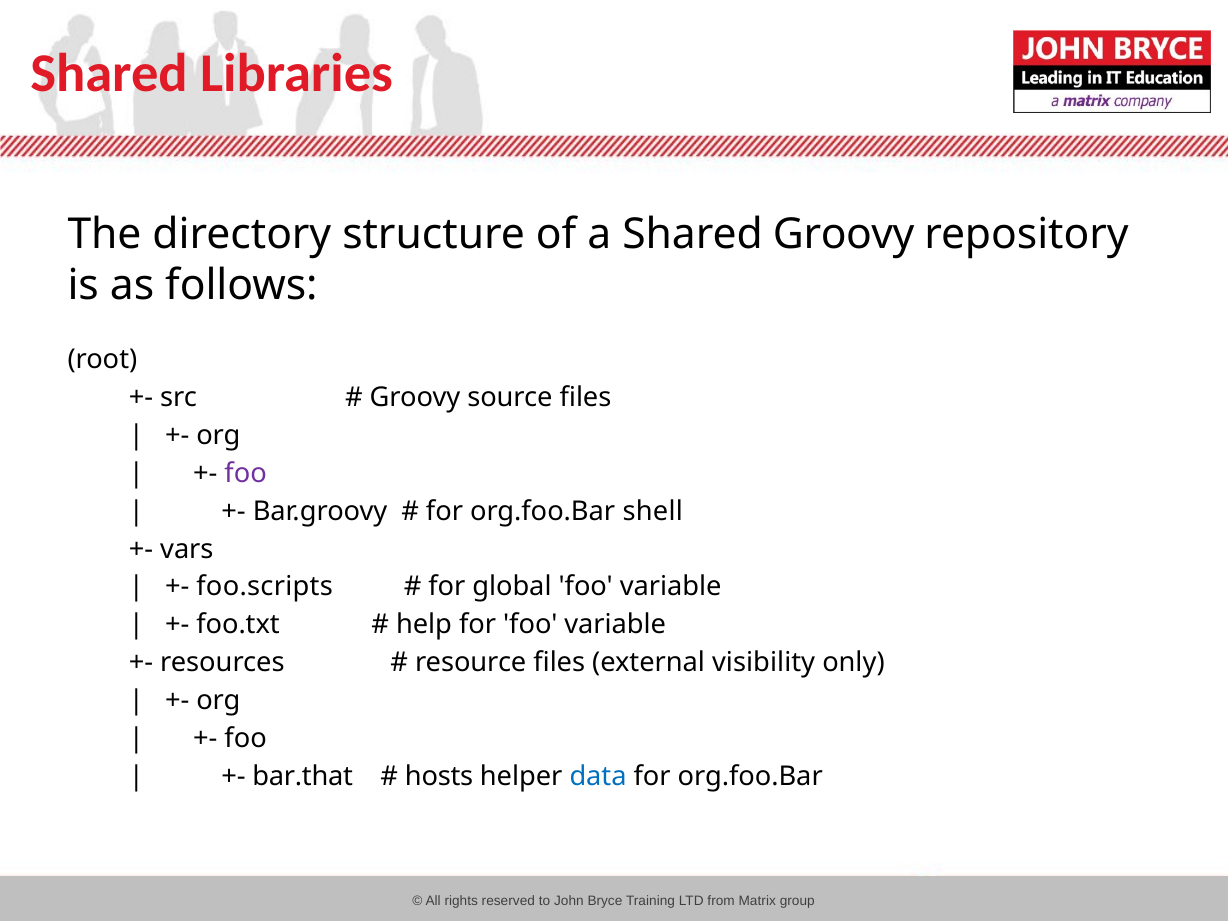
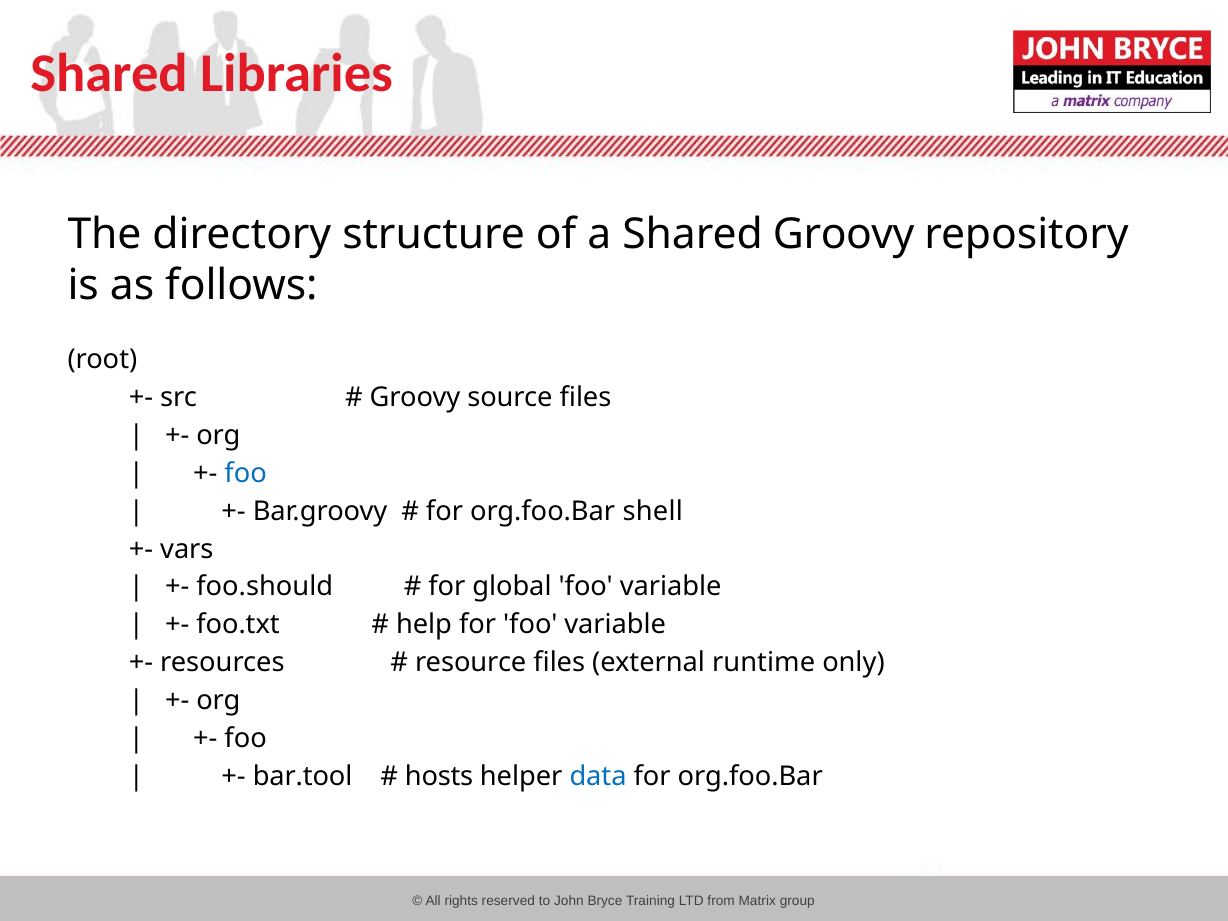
foo at (246, 473) colour: purple -> blue
foo.scripts: foo.scripts -> foo.should
visibility: visibility -> runtime
bar.that: bar.that -> bar.tool
